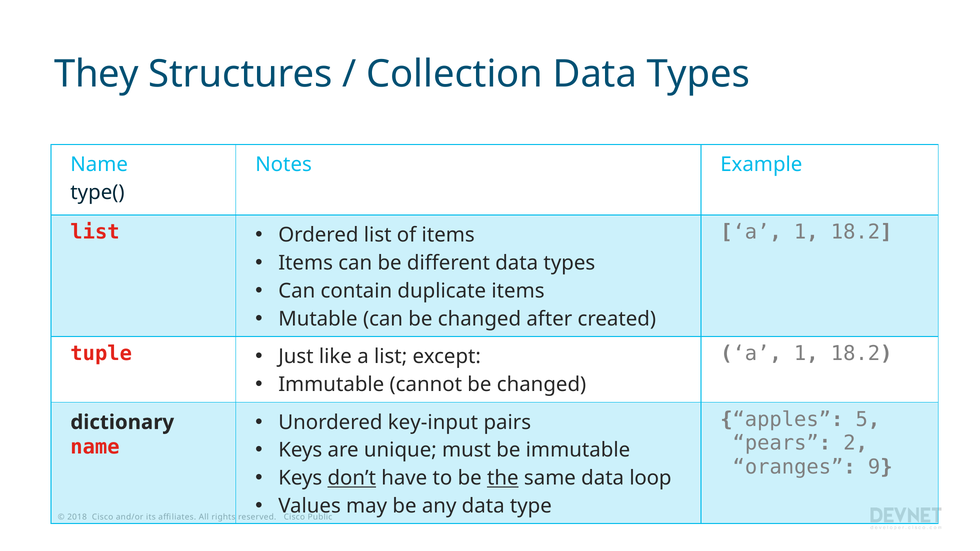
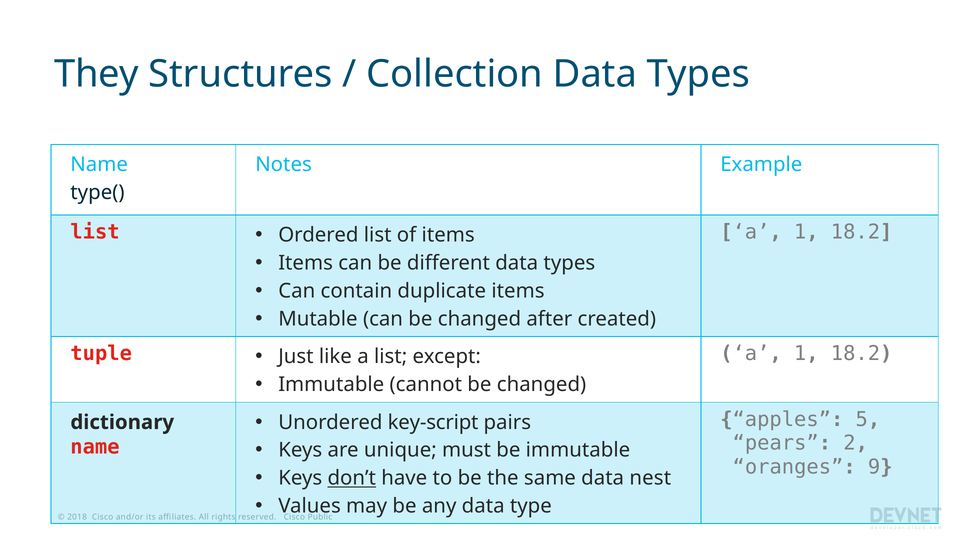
key-input: key-input -> key-script
the underline: present -> none
loop: loop -> nest
